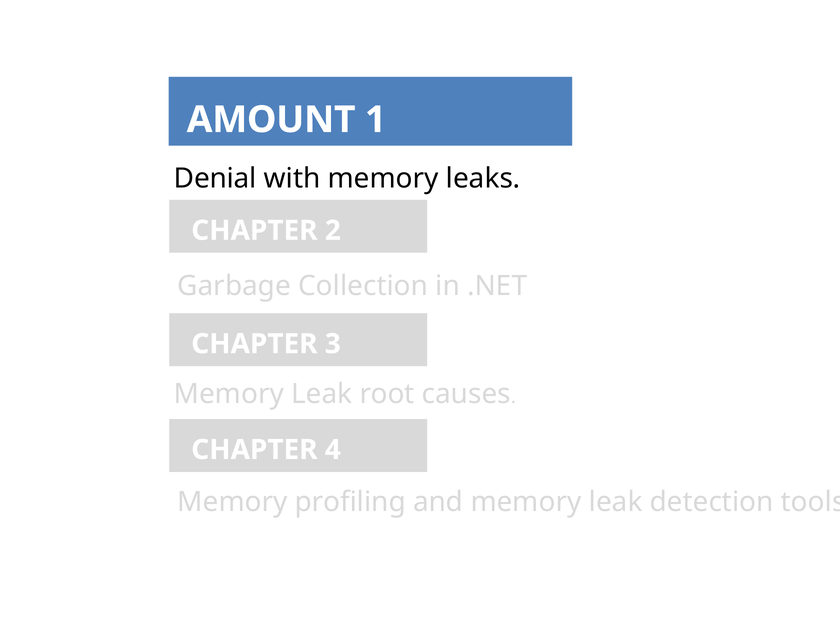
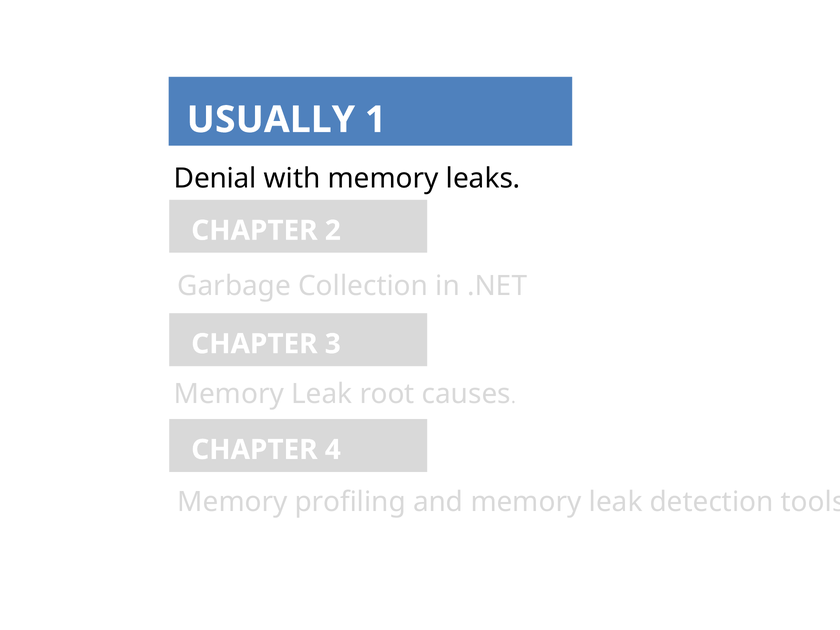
AMOUNT: AMOUNT -> USUALLY
